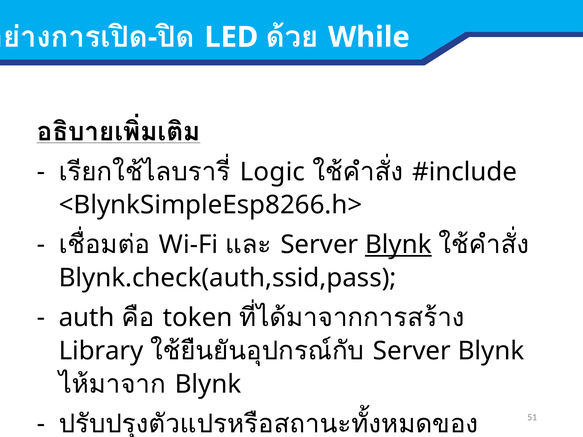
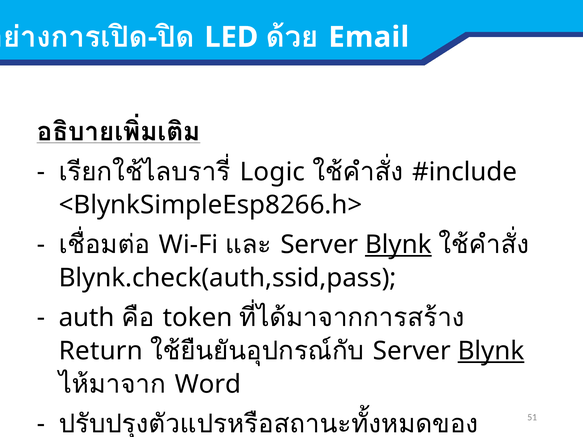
While: While -> Email
Library: Library -> Return
Blynk at (491, 351) underline: none -> present
Blynk at (208, 384): Blynk -> Word
